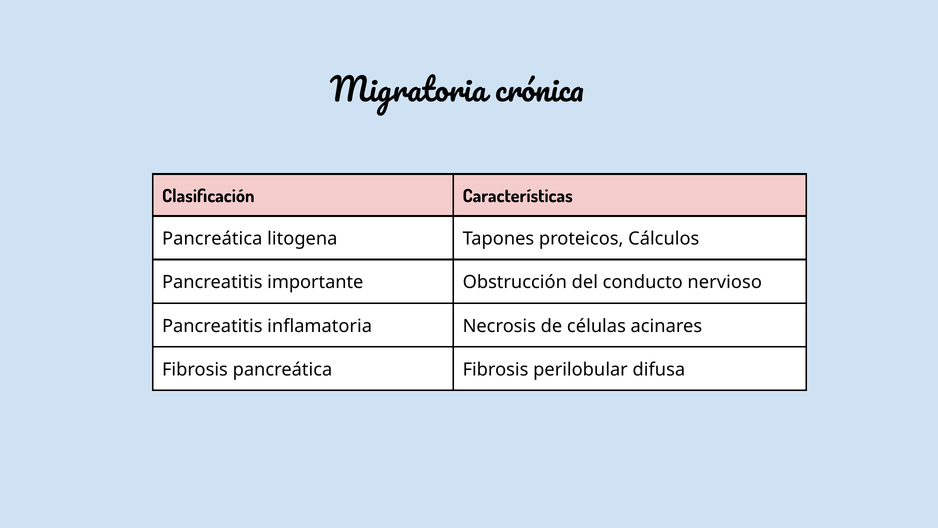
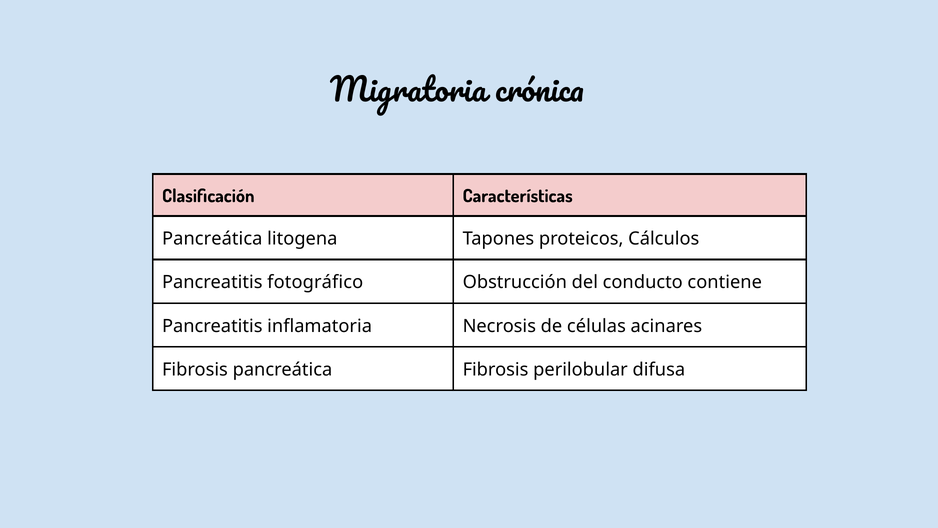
importante: importante -> fotográfico
nervioso: nervioso -> contiene
